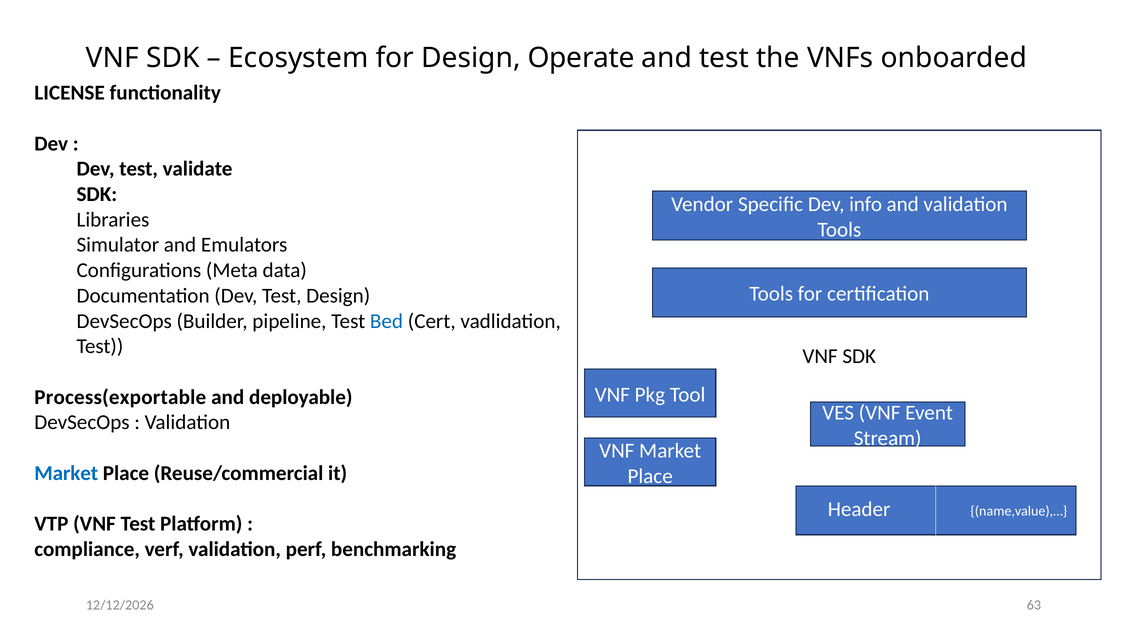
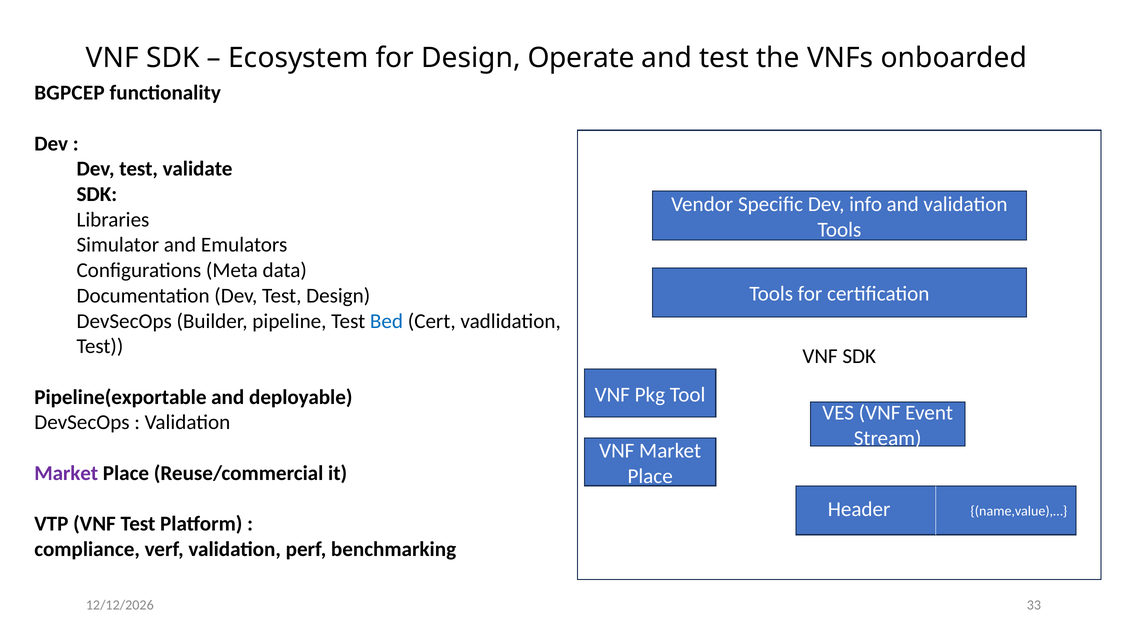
LICENSE: LICENSE -> BGPCEP
Process(exportable: Process(exportable -> Pipeline(exportable
Market at (66, 473) colour: blue -> purple
63: 63 -> 33
